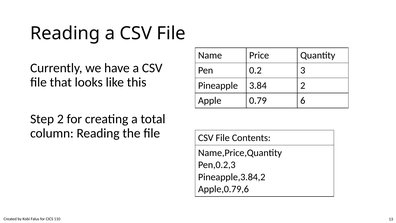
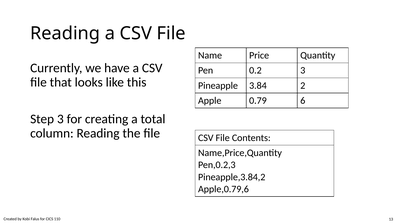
Step 2: 2 -> 3
